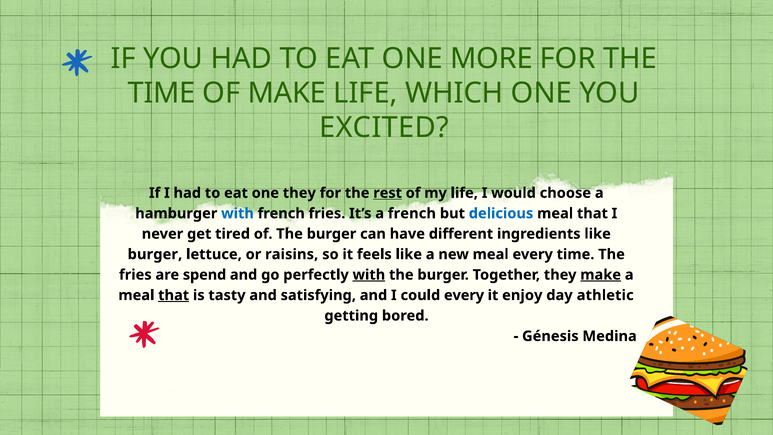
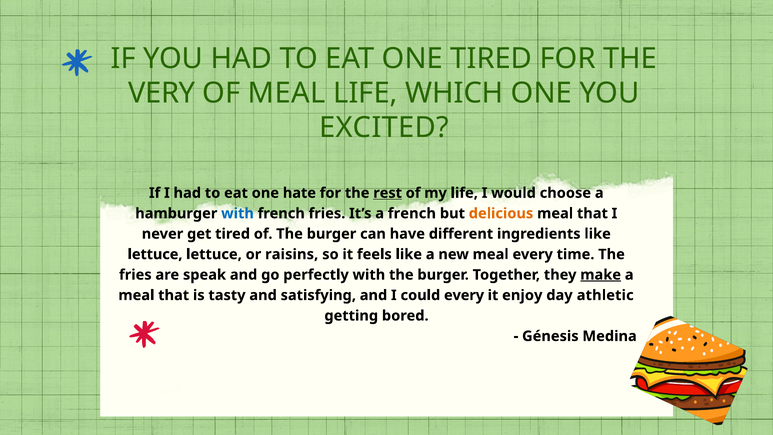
ONE MORE: MORE -> TIRED
TIME at (162, 93): TIME -> VERY
OF MAKE: MAKE -> MEAL
one they: they -> hate
delicious colour: blue -> orange
burger at (155, 254): burger -> lettuce
spend: spend -> speak
with at (369, 275) underline: present -> none
that at (174, 295) underline: present -> none
